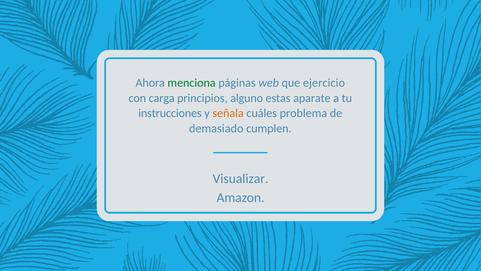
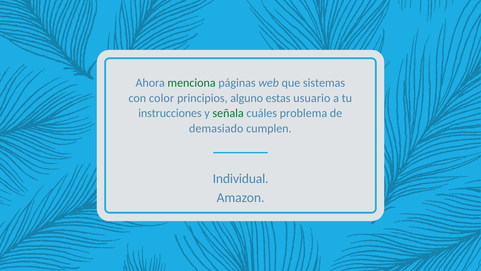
ejercicio: ejercicio -> sistemas
carga: carga -> color
aparate: aparate -> usuario
señala colour: orange -> green
Visualizar: Visualizar -> Individual
